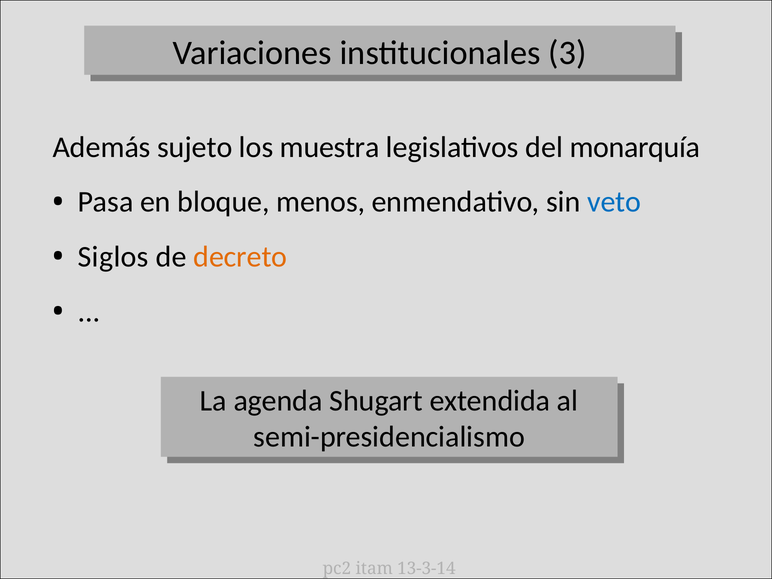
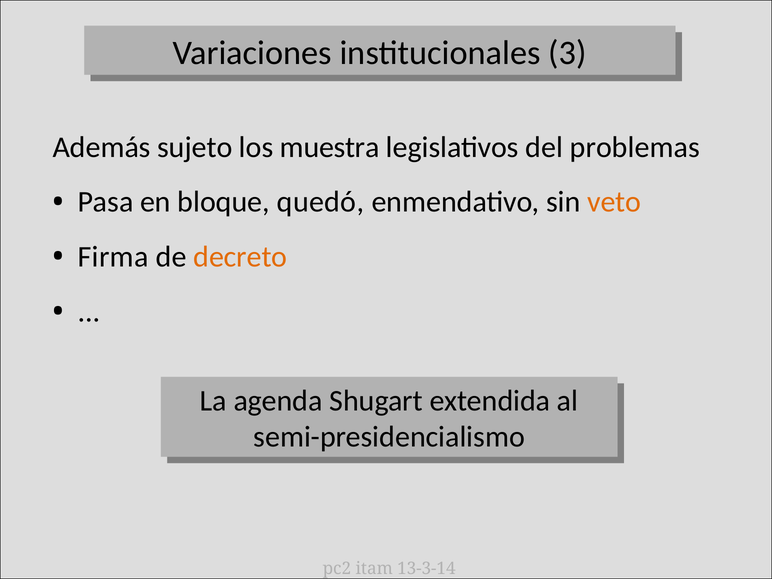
monarquía: monarquía -> problemas
menos: menos -> quedó
veto colour: blue -> orange
Siglos: Siglos -> Firma
